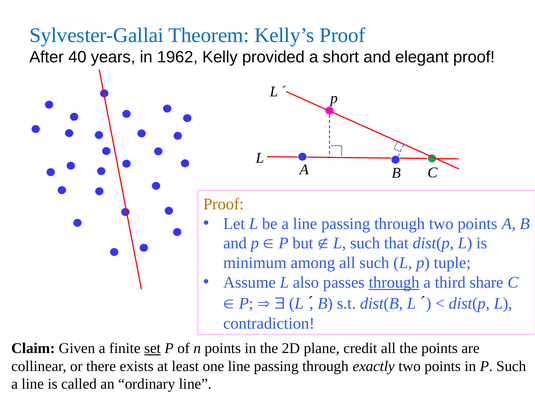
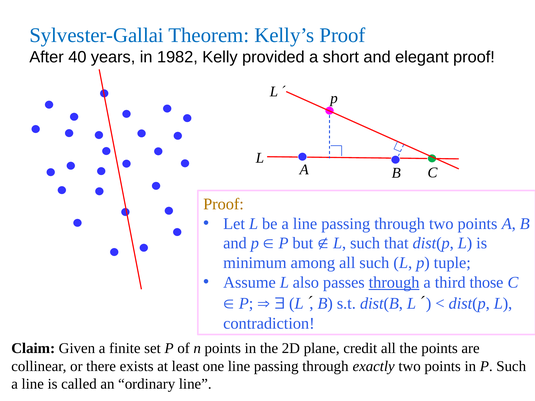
1962: 1962 -> 1982
share: share -> those
set underline: present -> none
